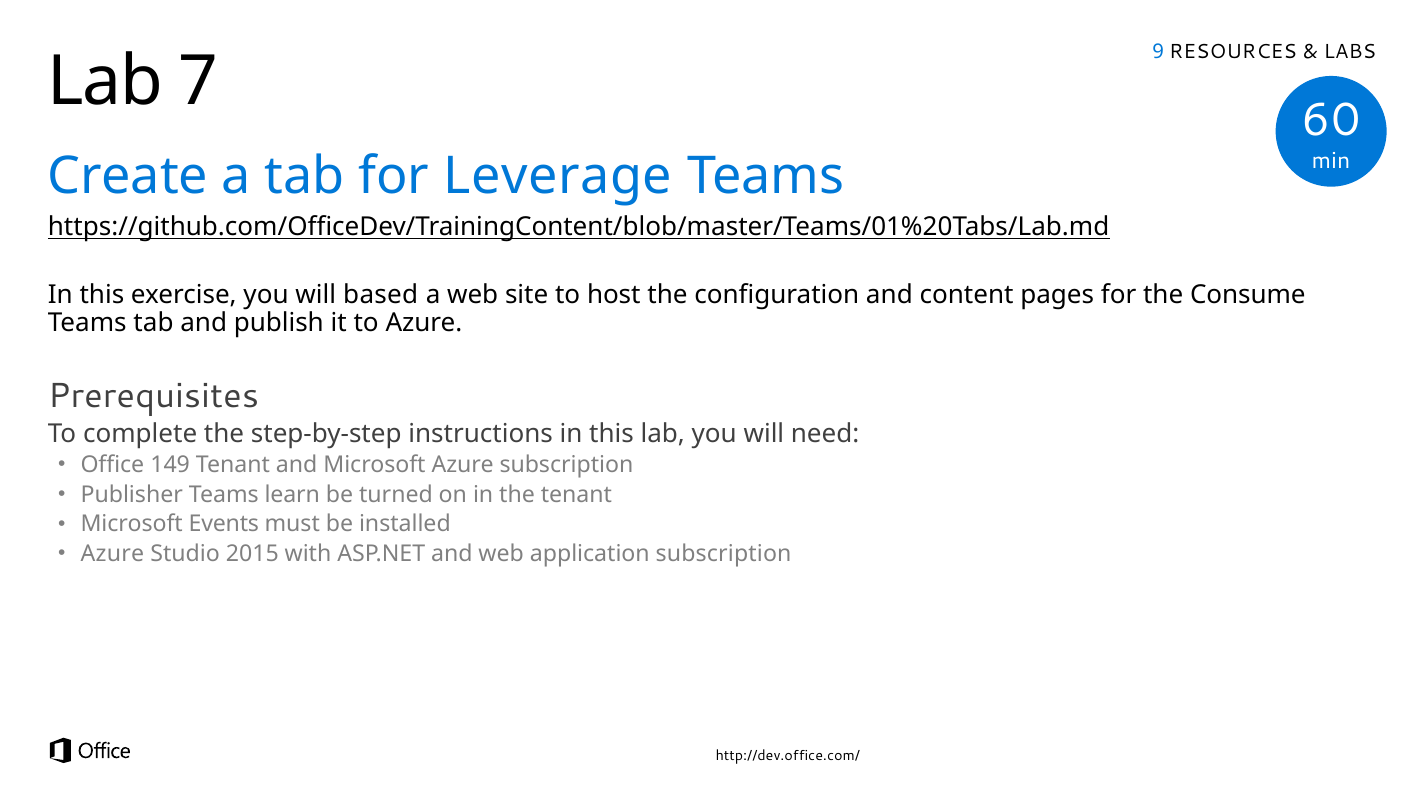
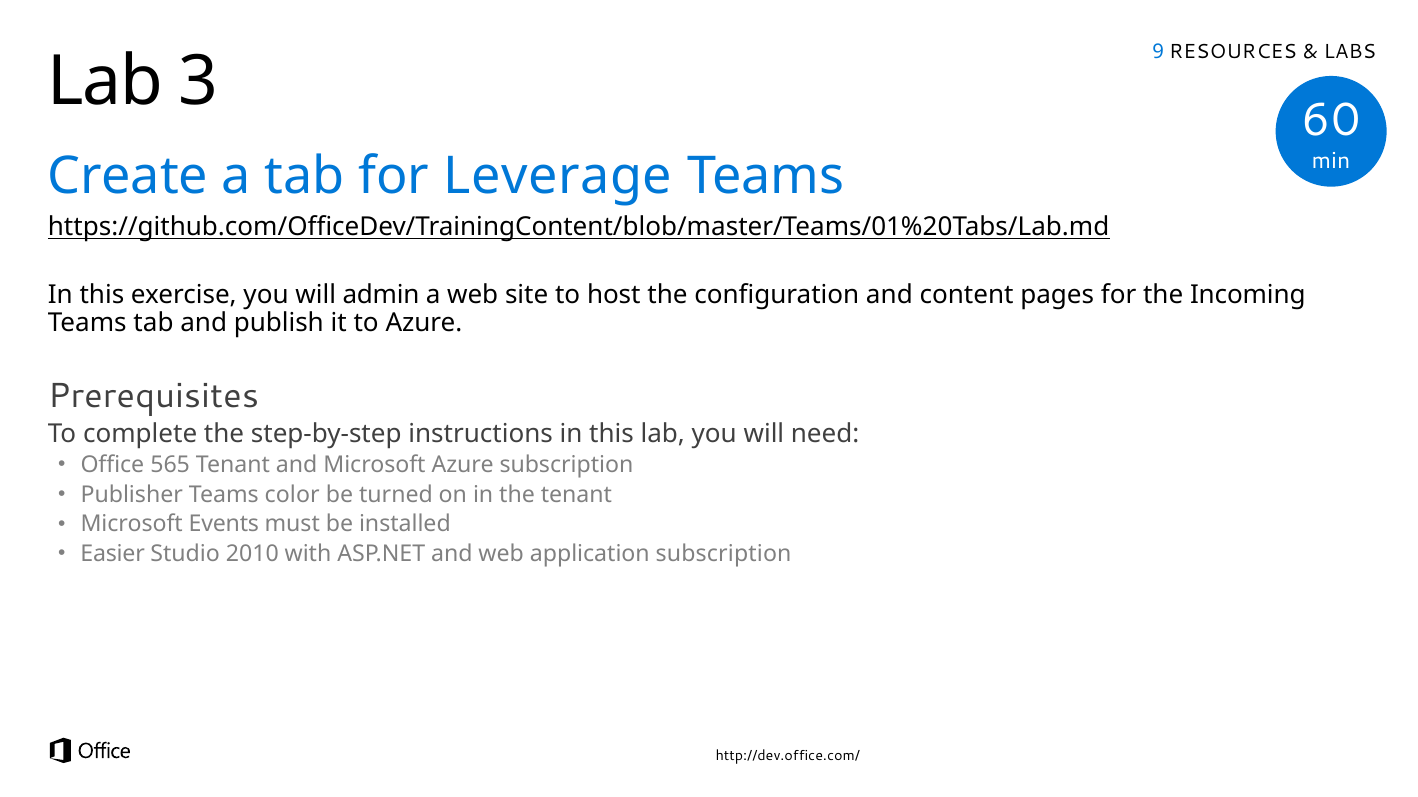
7: 7 -> 3
based: based -> admin
Consume: Consume -> Incoming
149: 149 -> 565
learn: learn -> color
Azure at (112, 554): Azure -> Easier
2015: 2015 -> 2010
